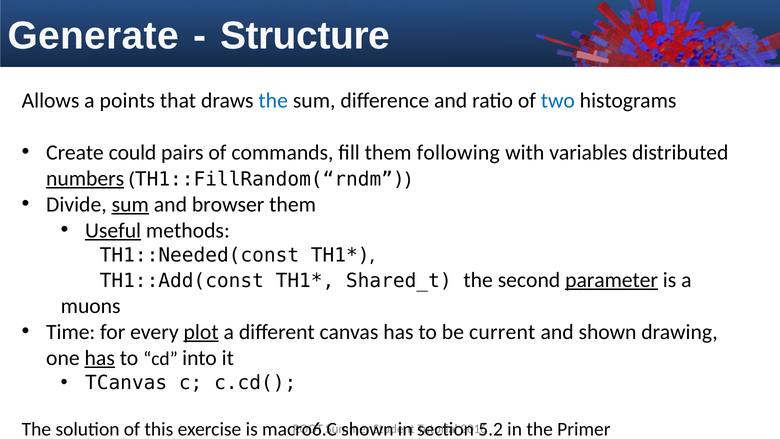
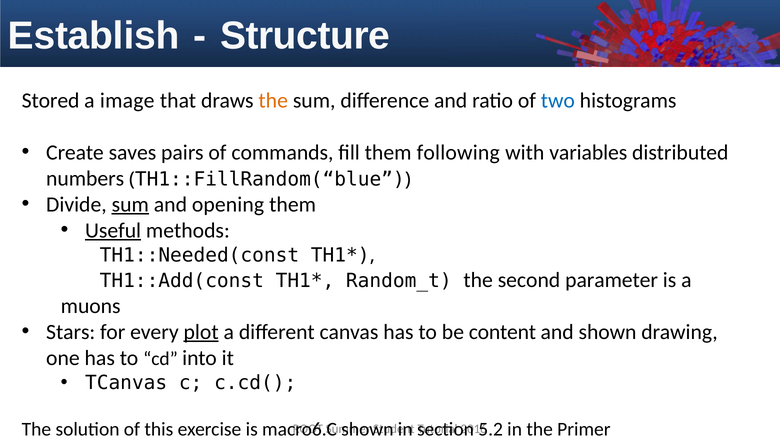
Generate: Generate -> Establish
Allows: Allows -> Stored
points: points -> image
the at (273, 100) colour: blue -> orange
could: could -> saves
numbers underline: present -> none
TH1::FillRandom(“rndm: TH1::FillRandom(“rndm -> TH1::FillRandom(“blue
browser: browser -> opening
Shared_t: Shared_t -> Random_t
parameter underline: present -> none
Time: Time -> Stars
current: current -> content
has at (100, 358) underline: present -> none
